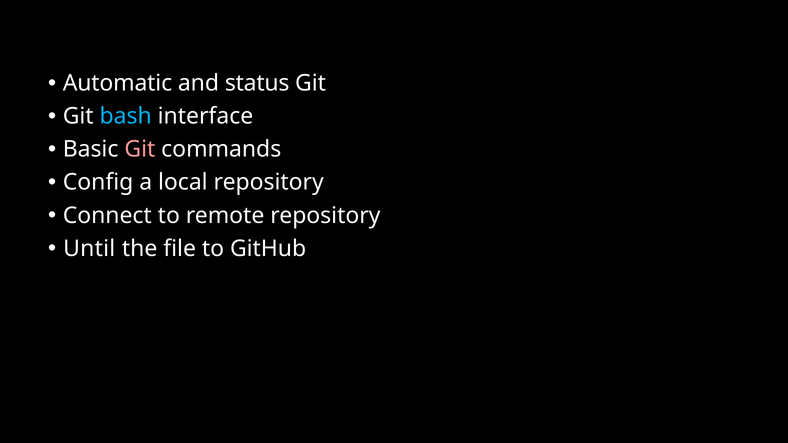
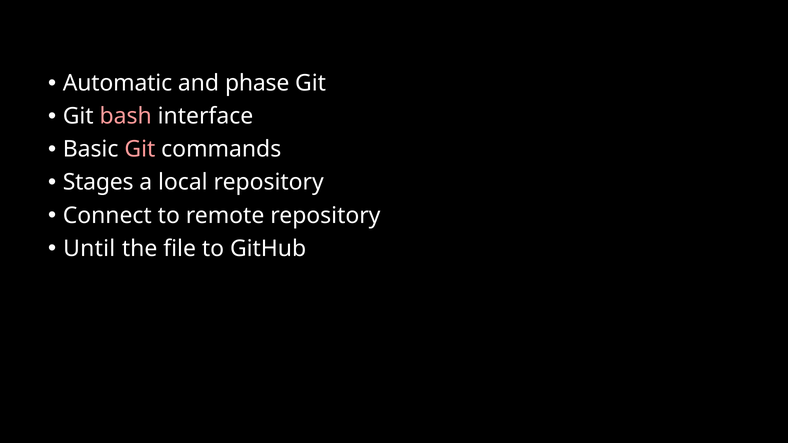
status: status -> phase
bash colour: light blue -> pink
Config: Config -> Stages
